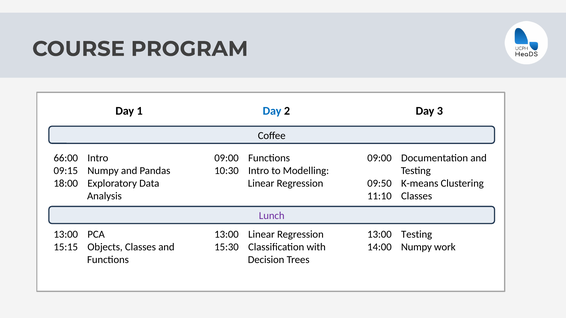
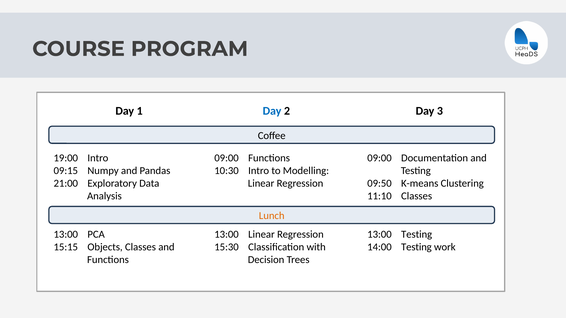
66:00: 66:00 -> 19:00
18:00: 18:00 -> 21:00
Lunch colour: purple -> orange
14:00 Numpy: Numpy -> Testing
